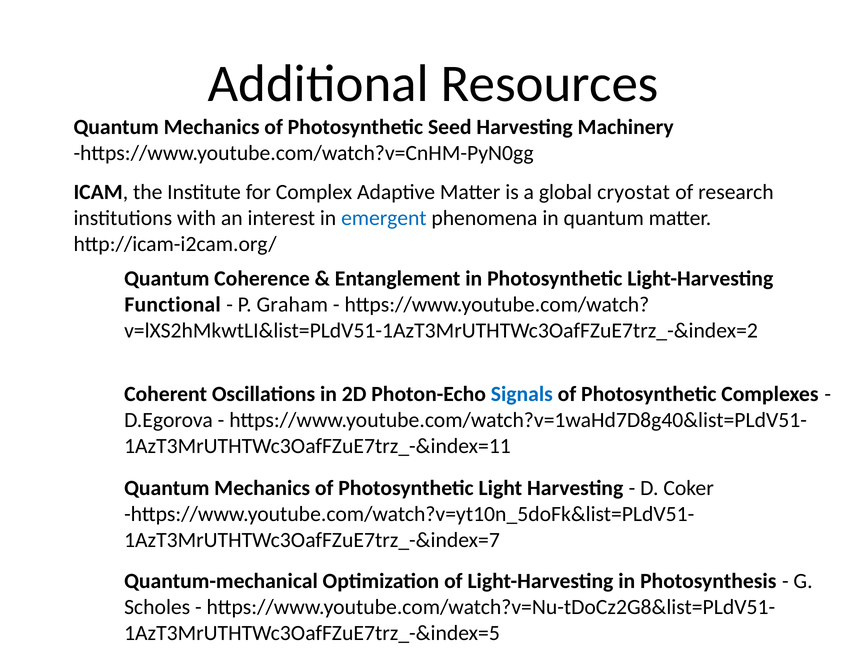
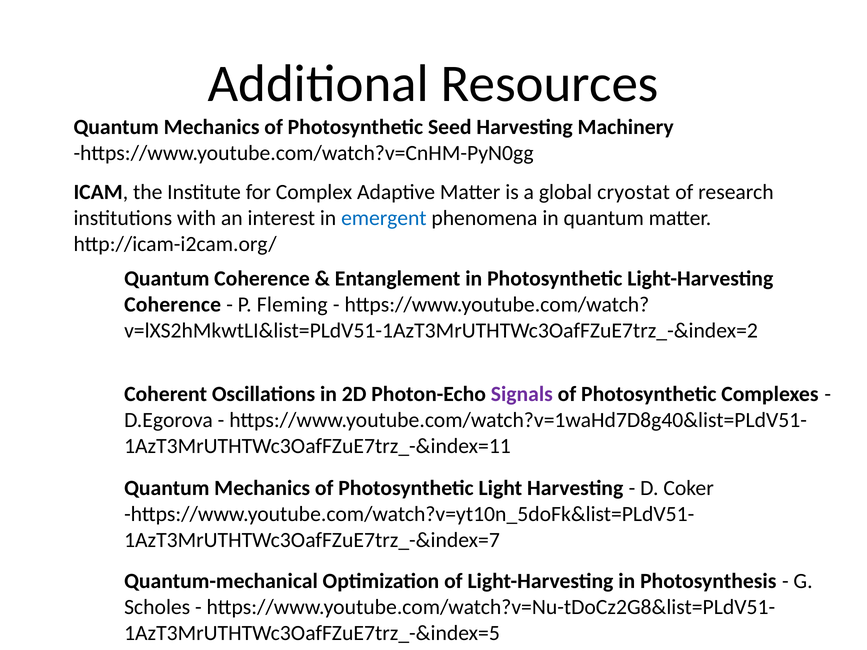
Functional at (173, 305): Functional -> Coherence
Graham: Graham -> Fleming
Signals colour: blue -> purple
